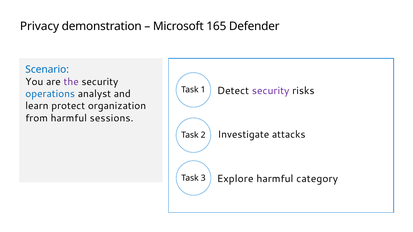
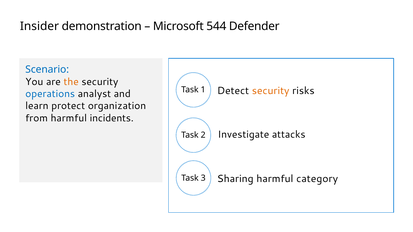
Privacy: Privacy -> Insider
165: 165 -> 544
the colour: purple -> orange
security at (271, 91) colour: purple -> orange
sessions: sessions -> incidents
Explore: Explore -> Sharing
